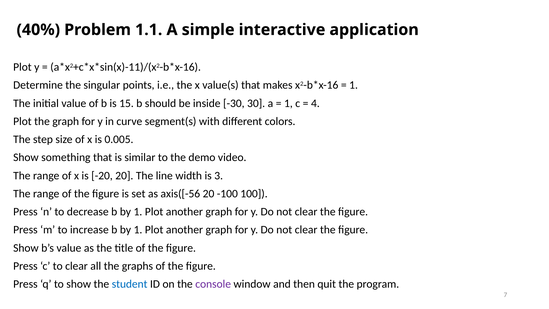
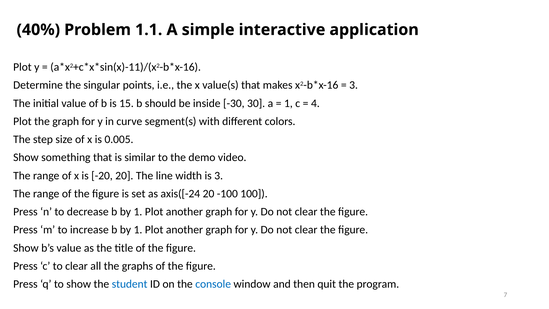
1 at (354, 85): 1 -> 3
axis([-56: axis([-56 -> axis([-24
console colour: purple -> blue
